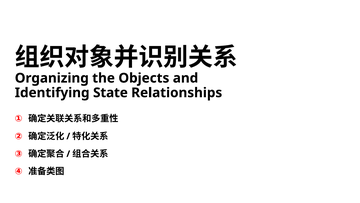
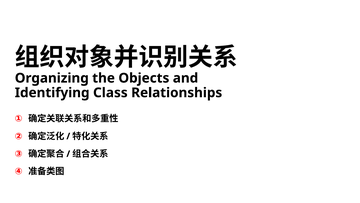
State: State -> Class
